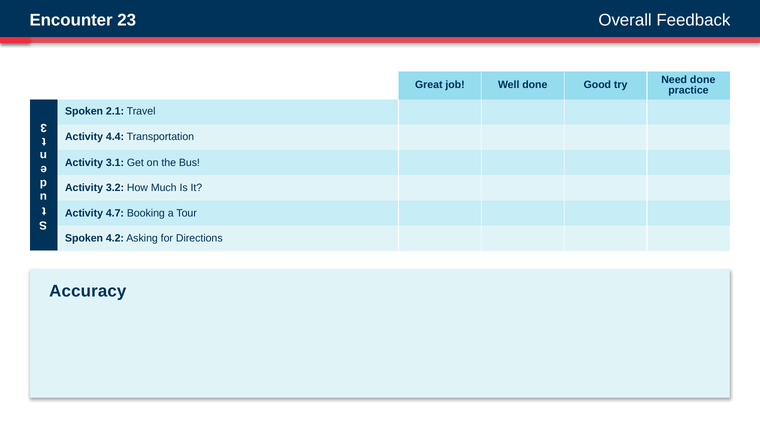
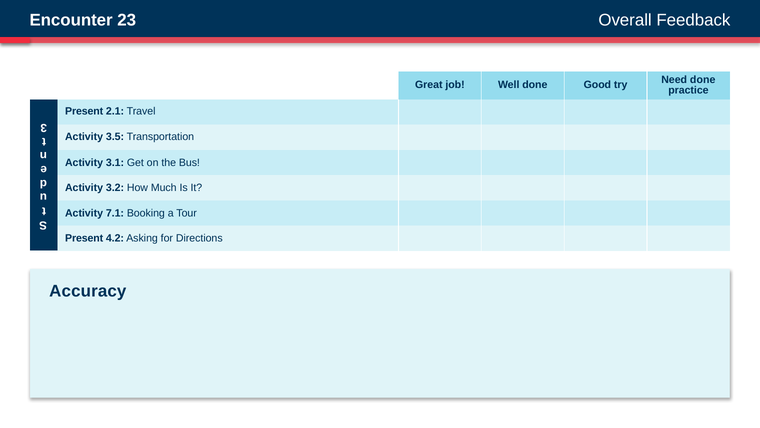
Spoken at (84, 111): Spoken -> Present
4.4: 4.4 -> 3.5
4.7: 4.7 -> 7.1
Spoken at (84, 238): Spoken -> Present
